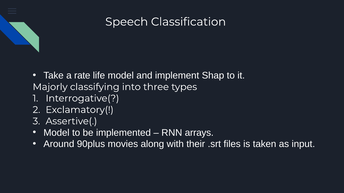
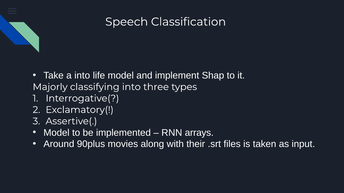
a rate: rate -> into
